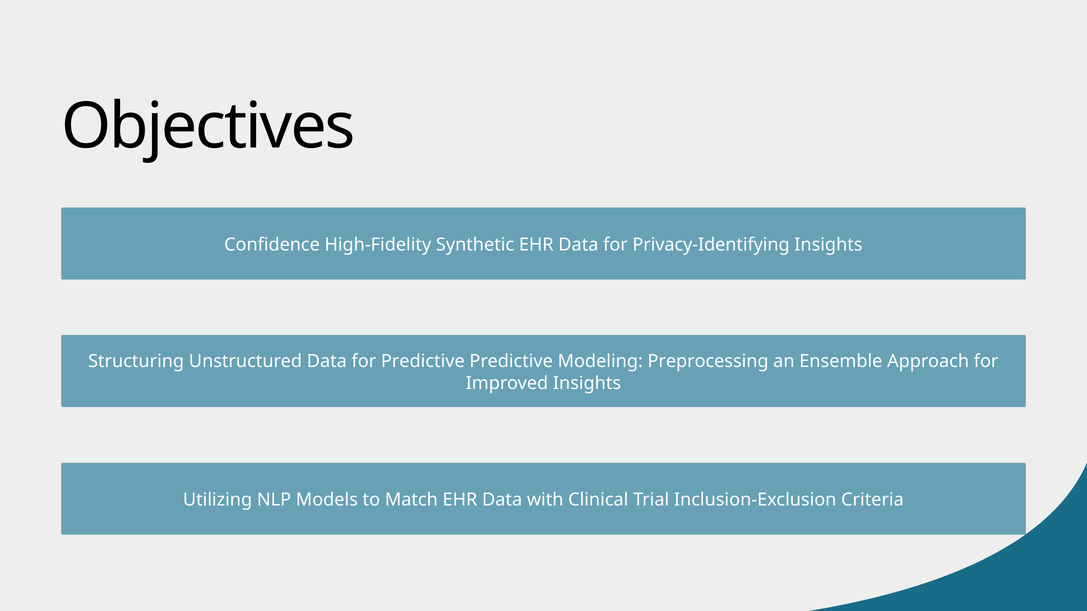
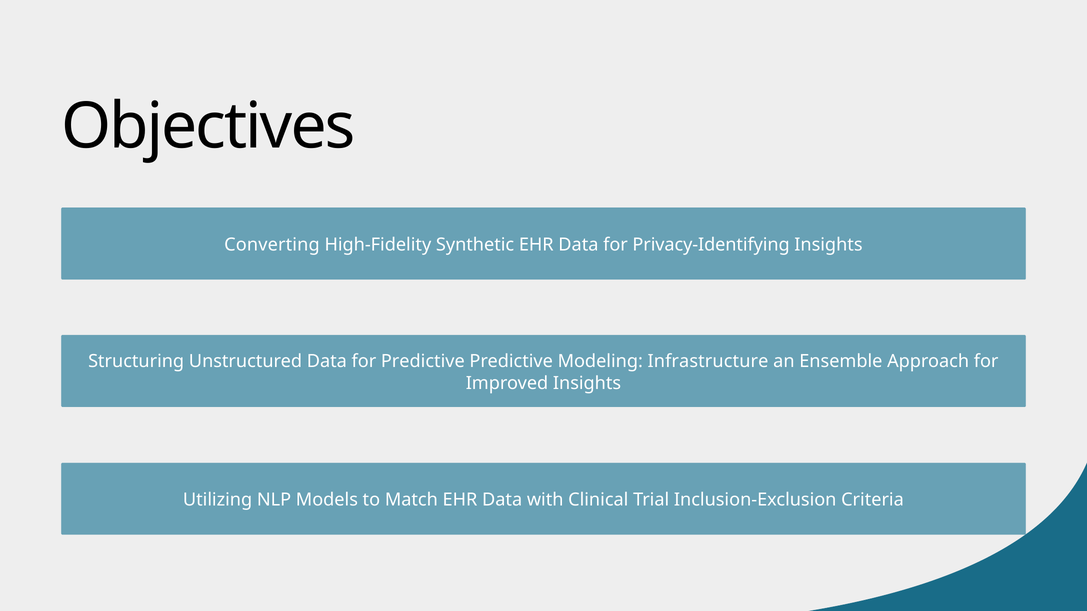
Confidence: Confidence -> Converting
Preprocessing: Preprocessing -> Infrastructure
